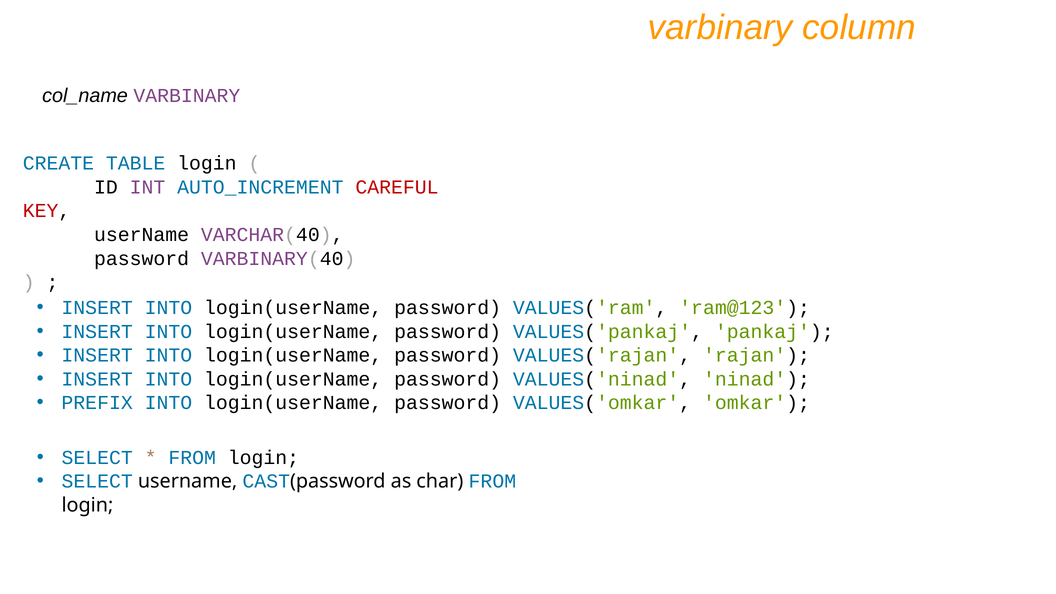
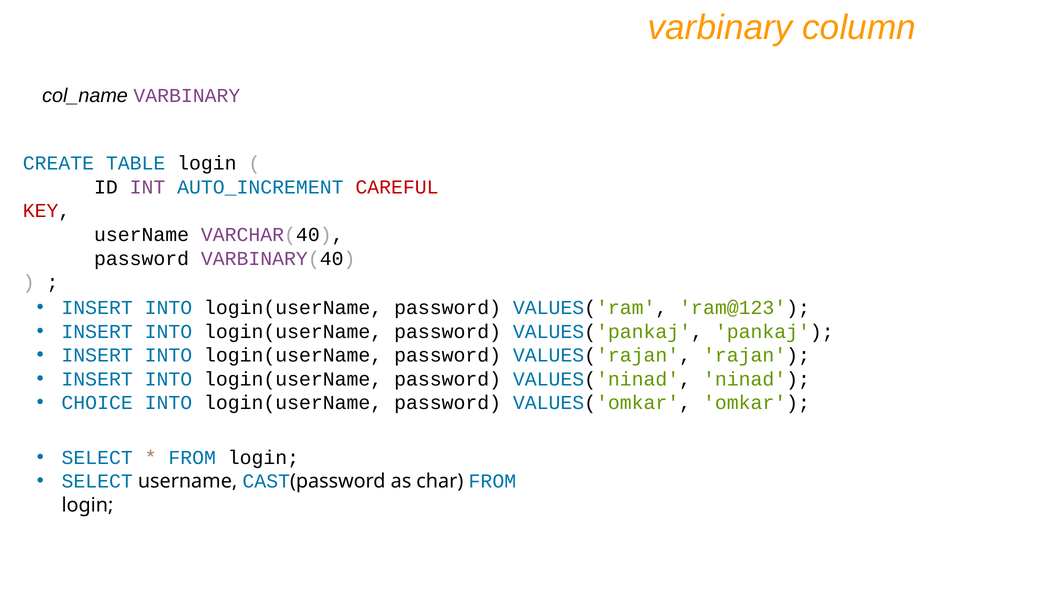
PREFIX: PREFIX -> CHOICE
